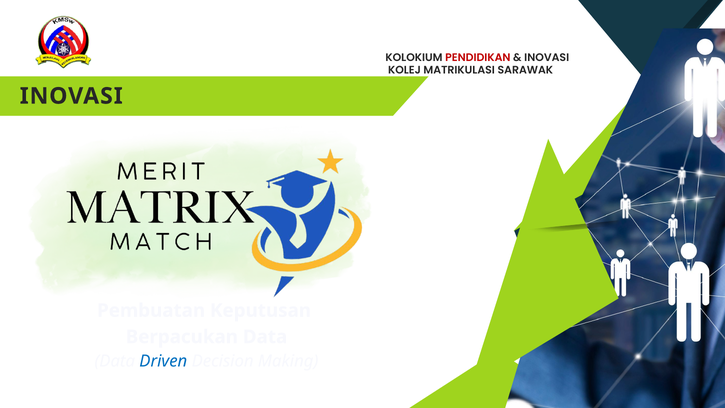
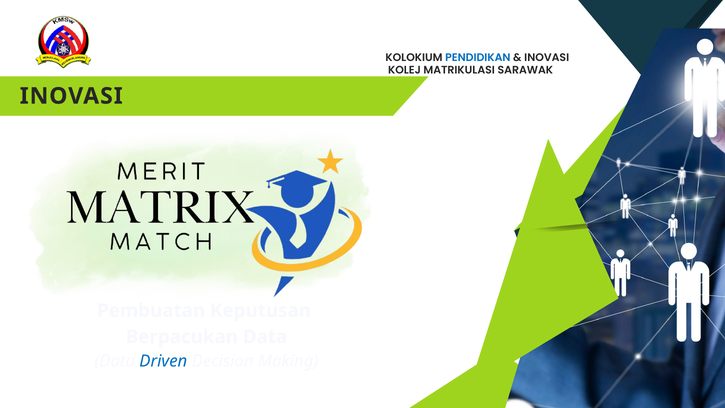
PENDIDIKAN colour: red -> blue
